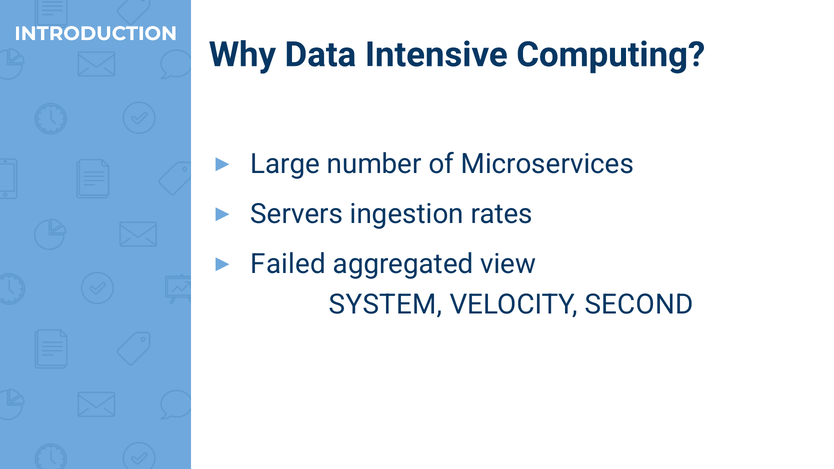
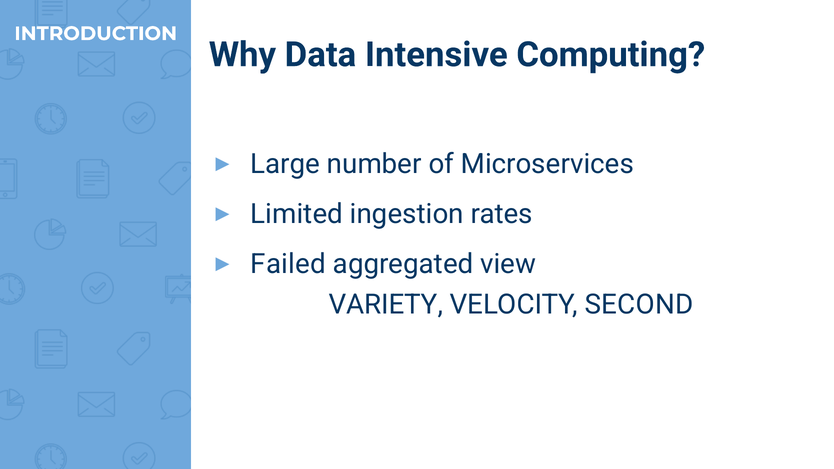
Servers: Servers -> Limited
SYSTEM: SYSTEM -> VARIETY
